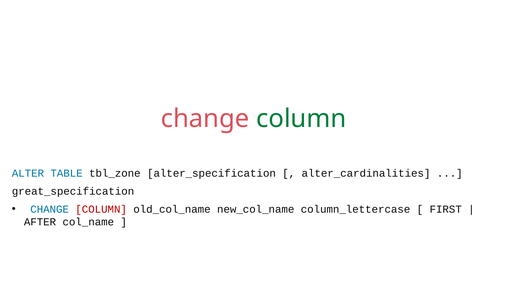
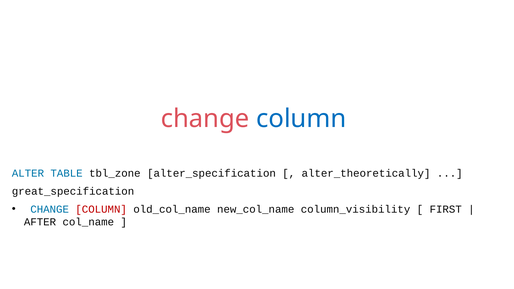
column at (301, 119) colour: green -> blue
alter_cardinalities: alter_cardinalities -> alter_theoretically
column_lettercase: column_lettercase -> column_visibility
